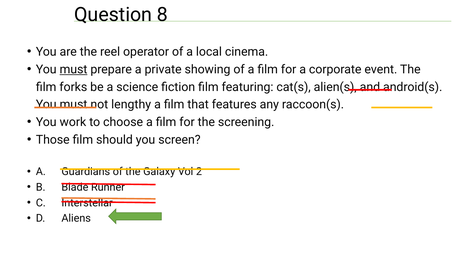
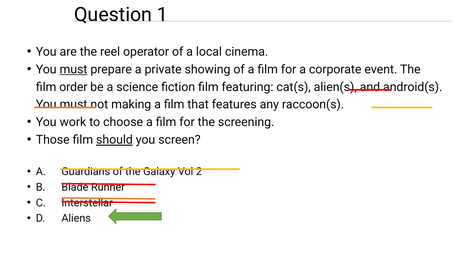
8: 8 -> 1
forks: forks -> order
lengthy: lengthy -> making
should underline: none -> present
